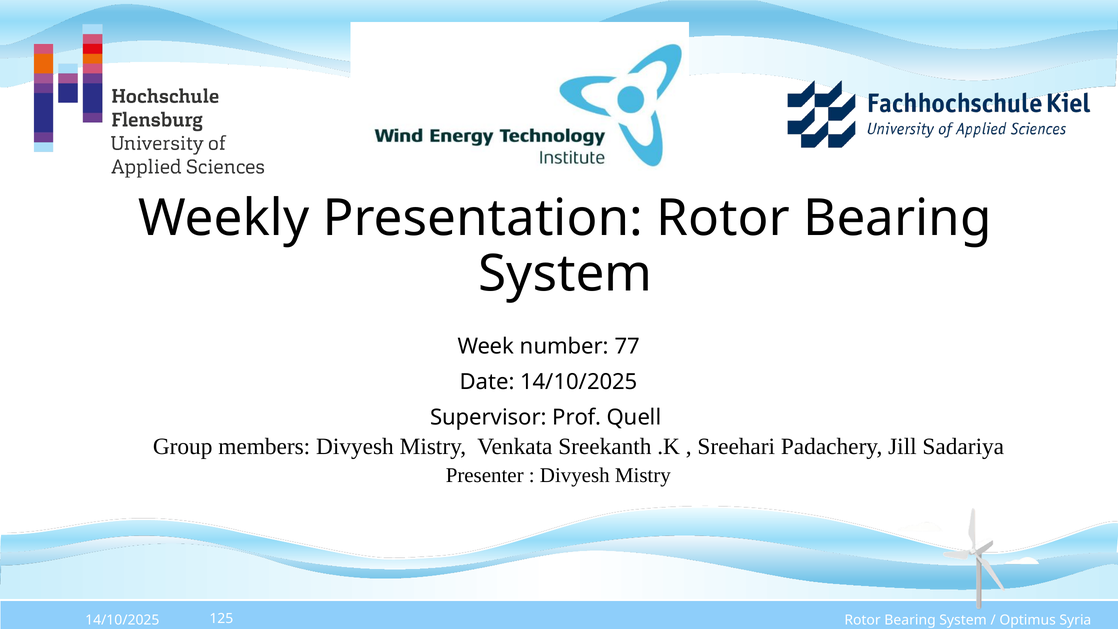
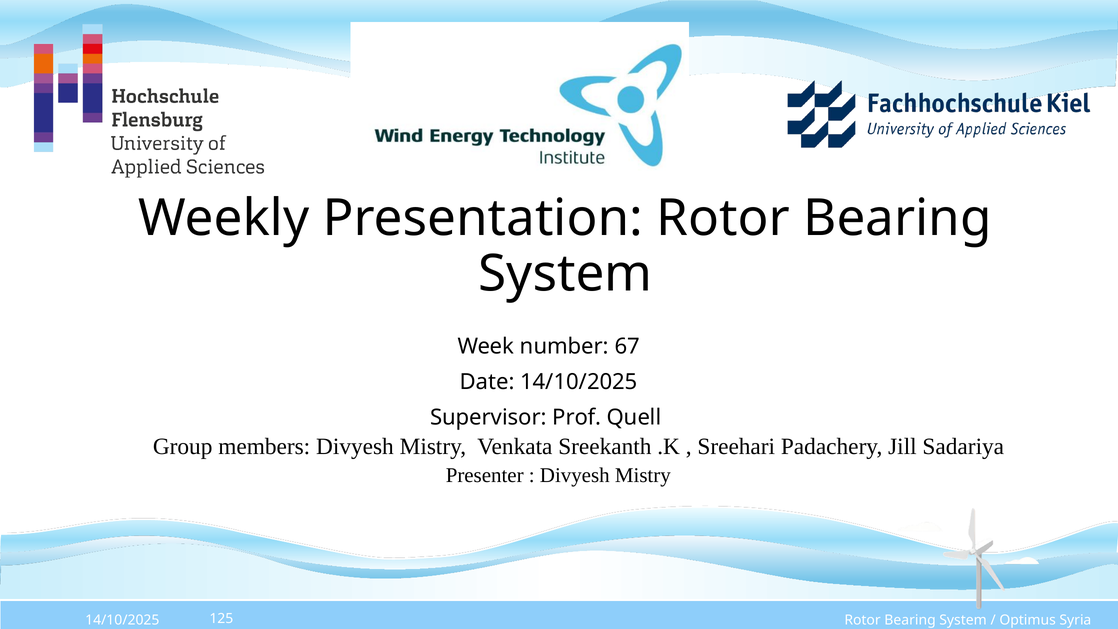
77: 77 -> 67
